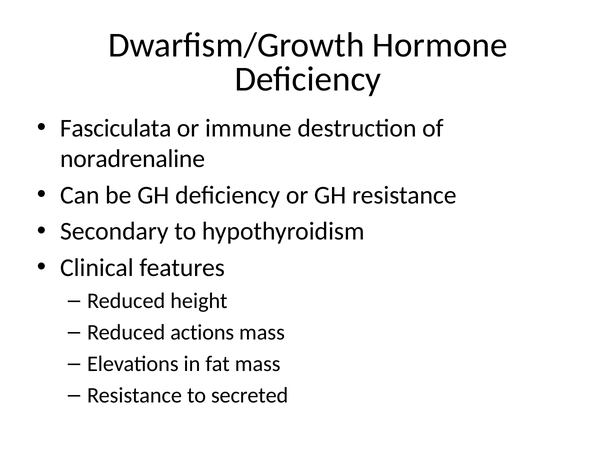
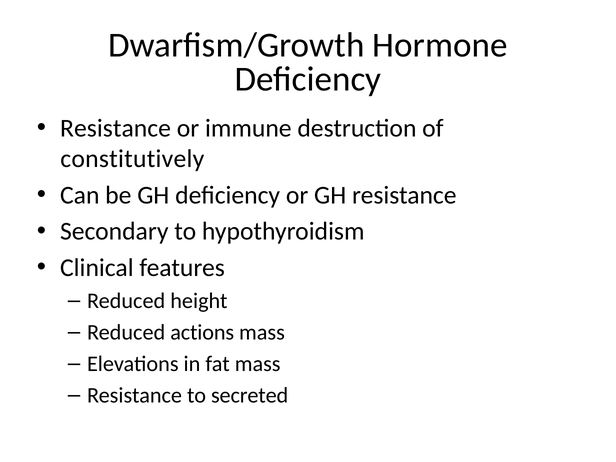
Fasciculata at (116, 128): Fasciculata -> Resistance
noradrenaline: noradrenaline -> constitutively
